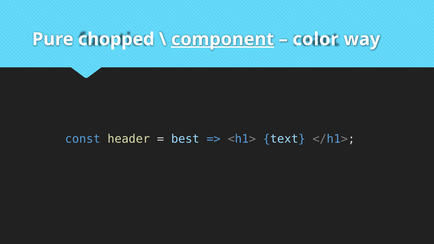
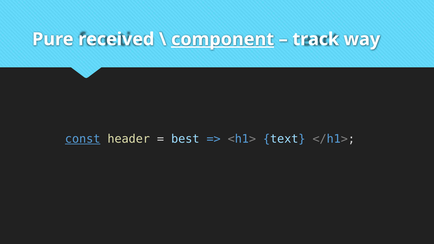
chopped: chopped -> received
color: color -> track
const underline: none -> present
